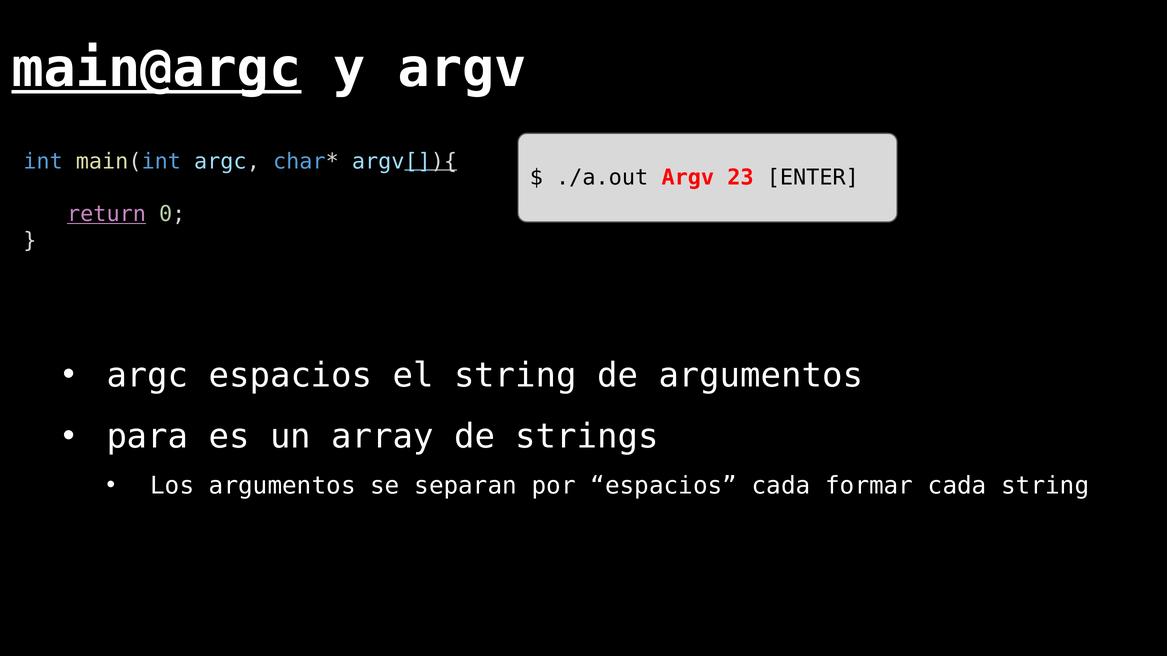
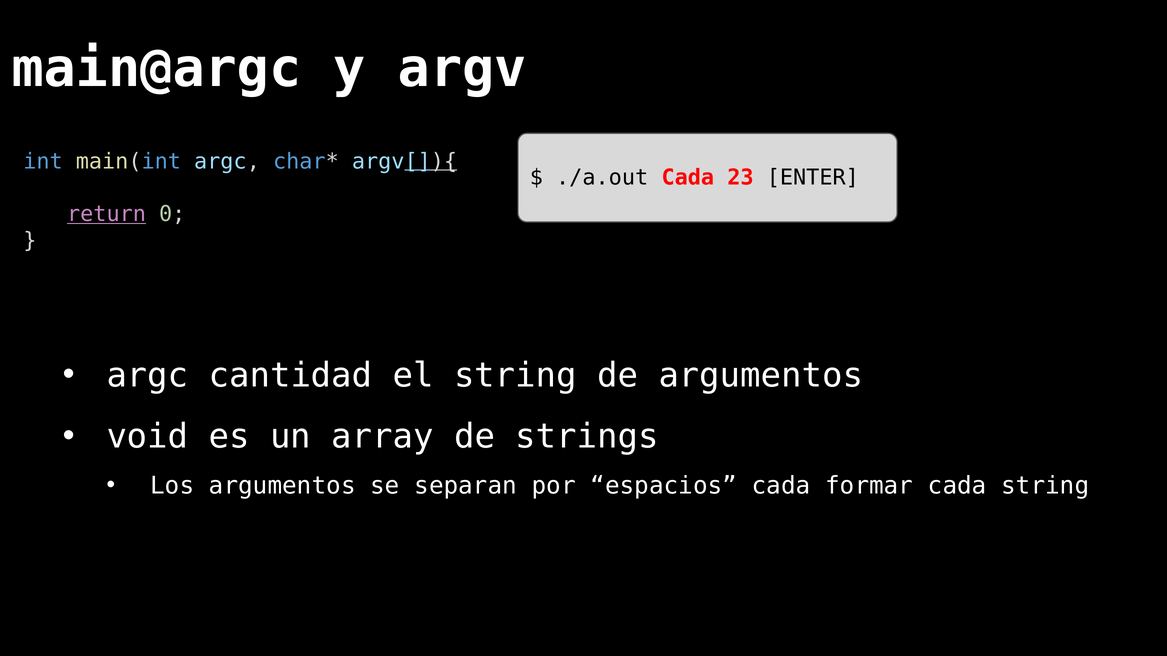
main@argc underline: present -> none
./a.out Argv: Argv -> Cada
argc espacios: espacios -> cantidad
para: para -> void
